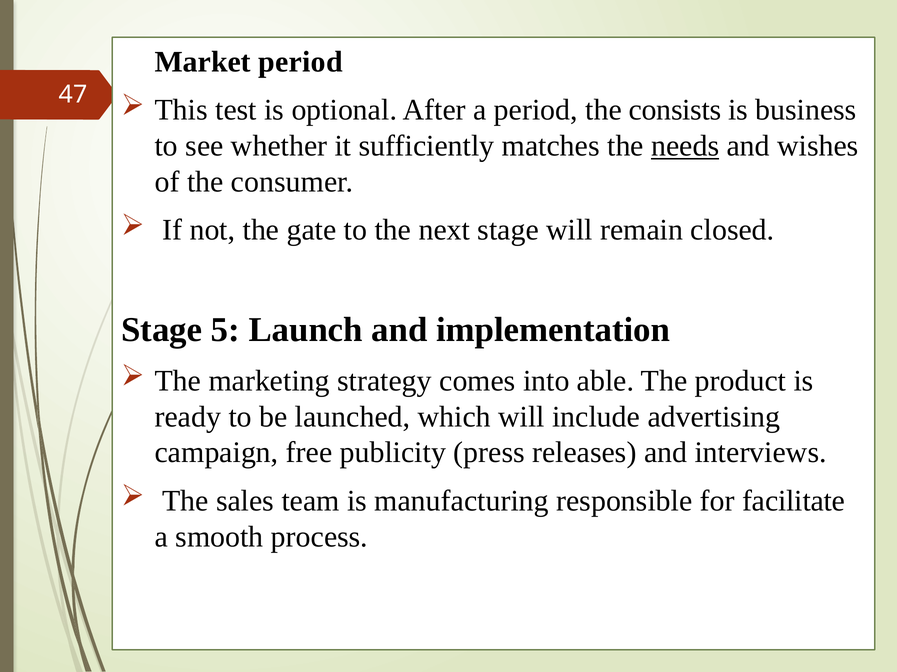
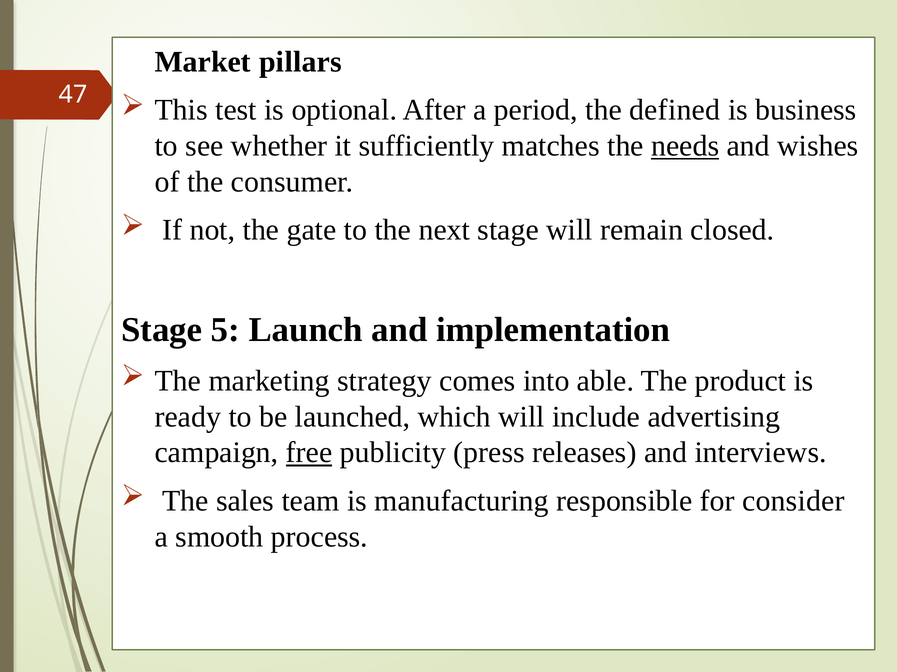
Market period: period -> pillars
consists: consists -> defined
free underline: none -> present
facilitate: facilitate -> consider
